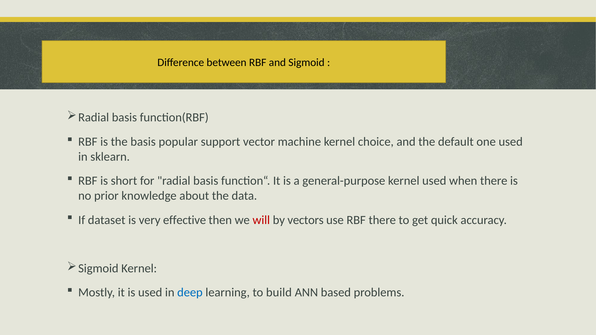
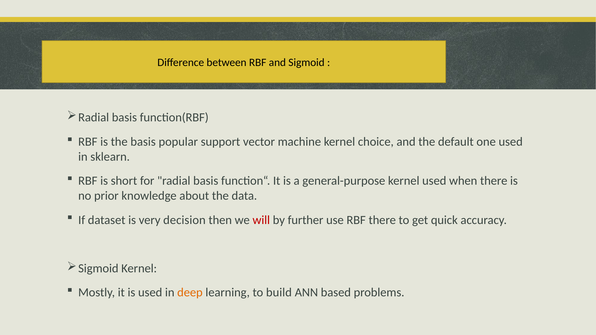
effective: effective -> decision
vectors: vectors -> further
deep colour: blue -> orange
